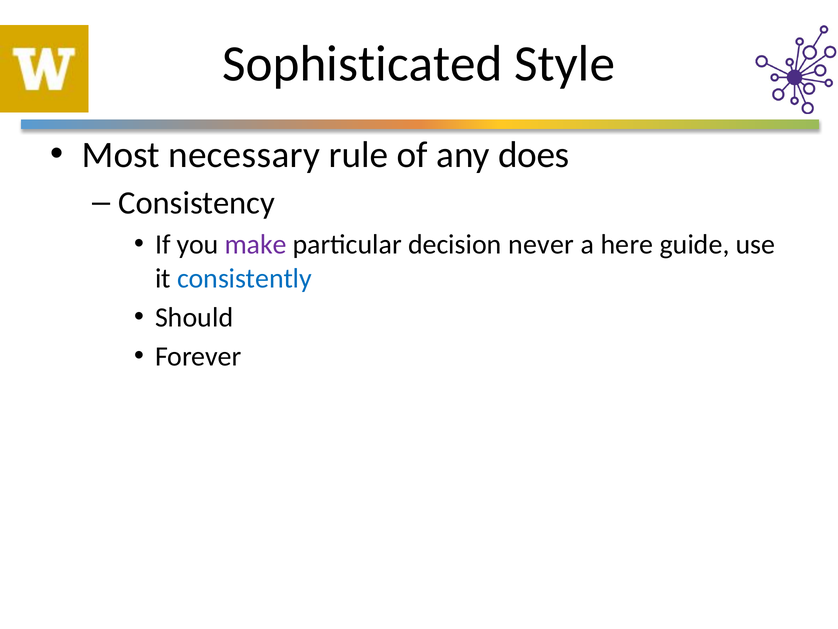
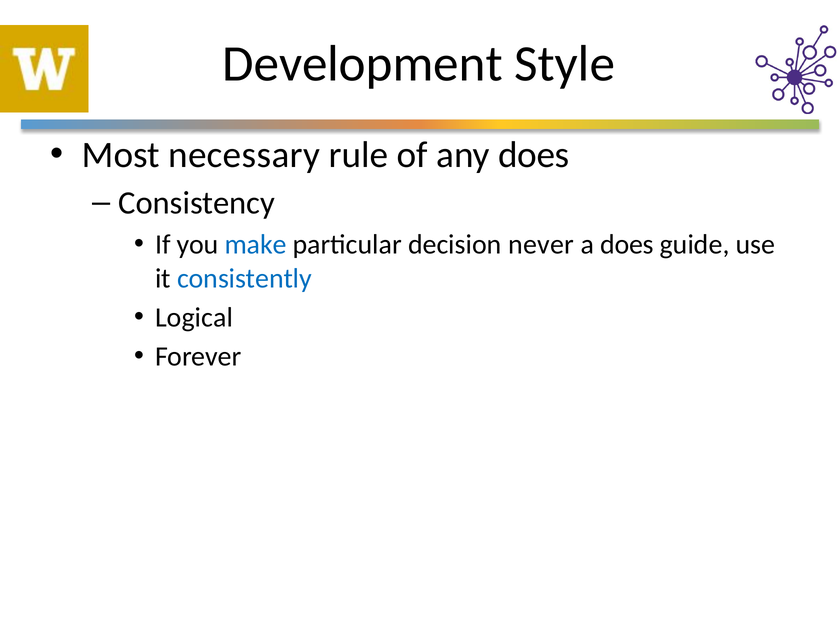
Sophisticated: Sophisticated -> Development
make colour: purple -> blue
a here: here -> does
Should: Should -> Logical
